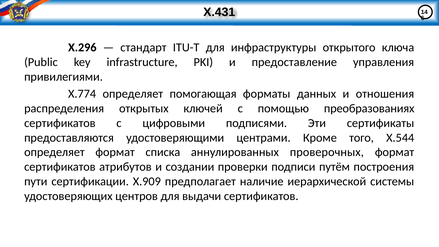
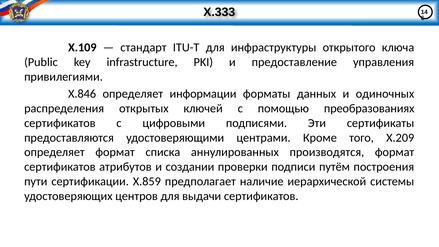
X.431: X.431 -> X.333
X.296: X.296 -> X.109
X.774: X.774 -> X.846
помогающая: помогающая -> информации
отношения: отношения -> одиночных
X.544: X.544 -> X.209
проверочных: проверочных -> производятся
X.909: X.909 -> X.859
